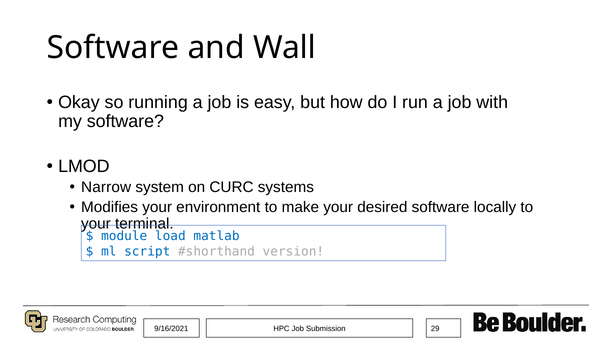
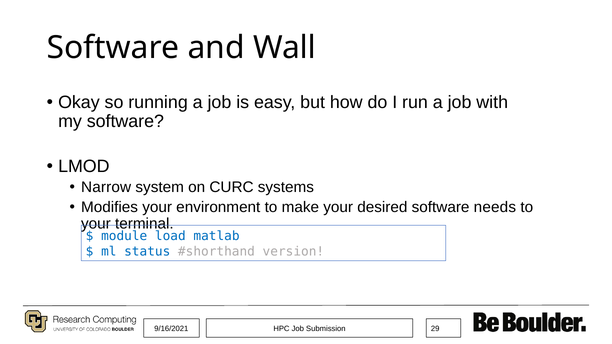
locally: locally -> needs
script: script -> status
